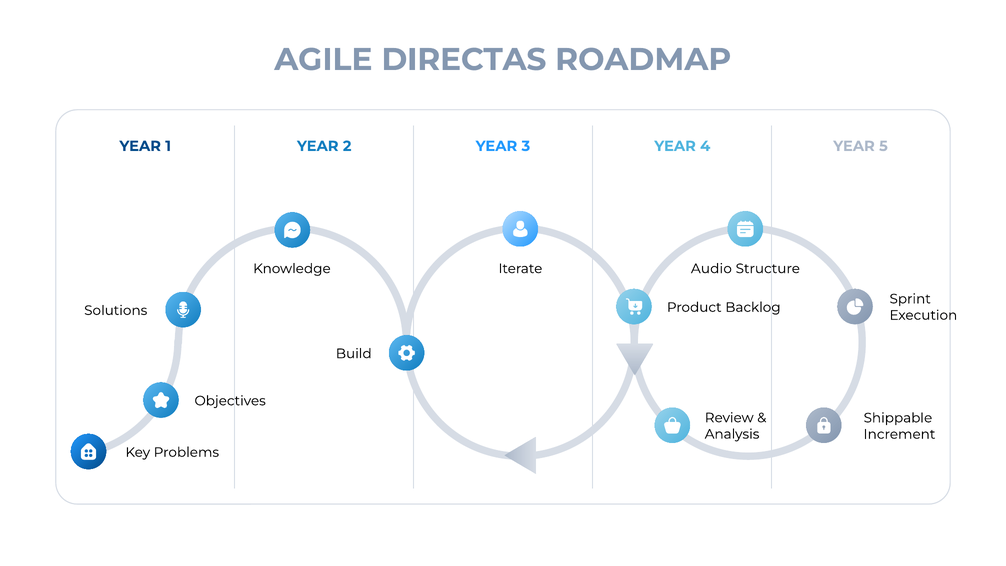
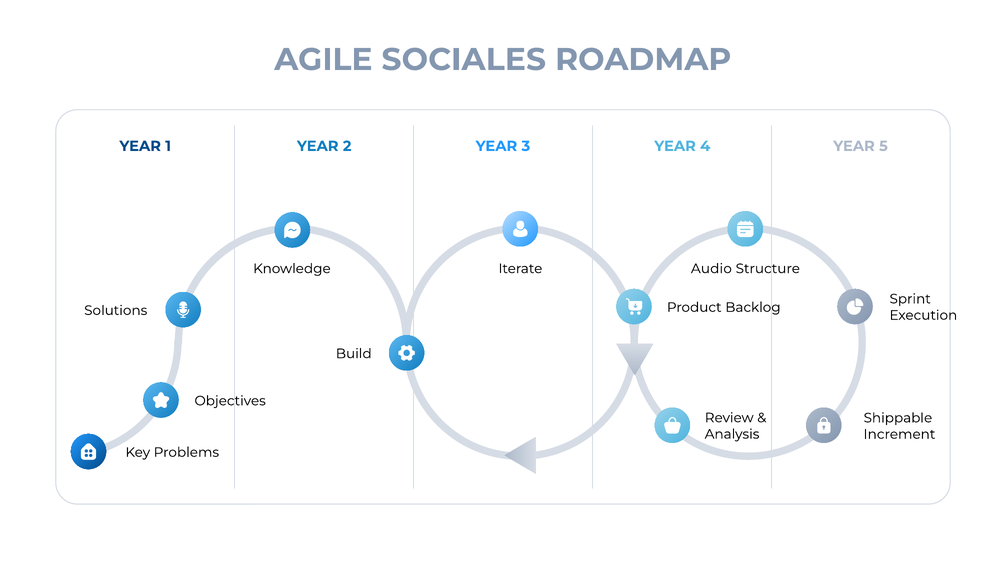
DIRECTAS: DIRECTAS -> SOCIALES
